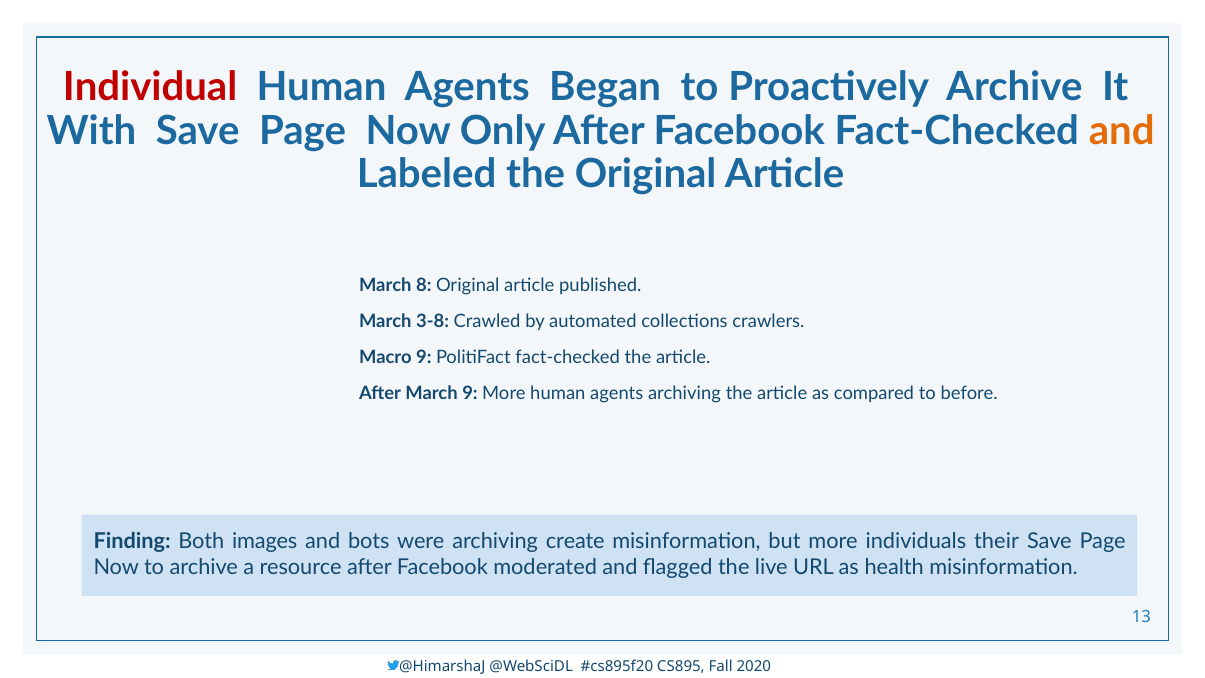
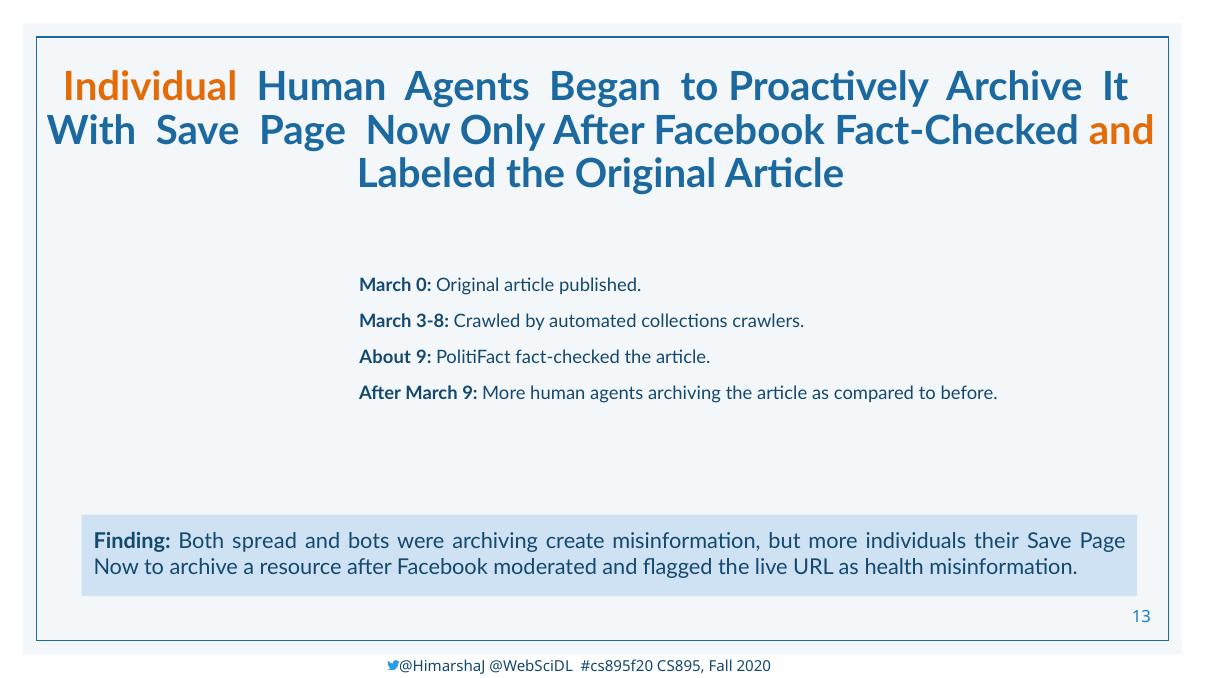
Individual colour: red -> orange
8: 8 -> 0
Macro: Macro -> About
images: images -> spread
